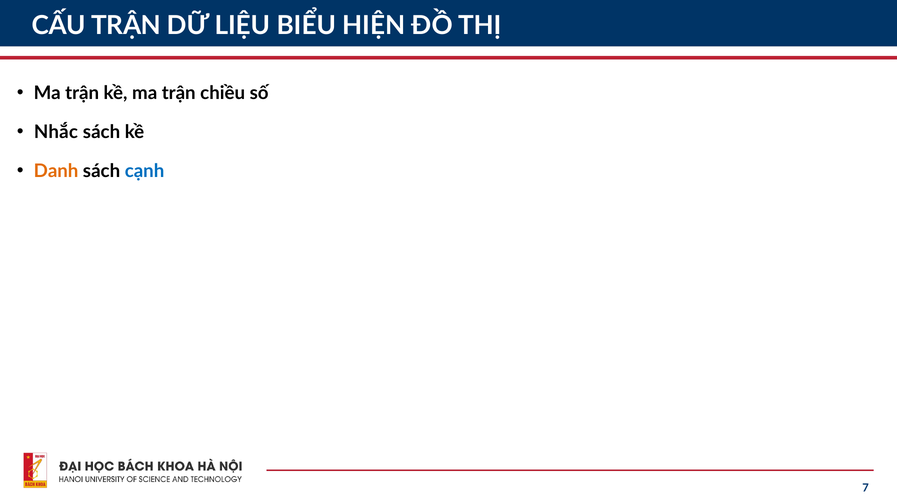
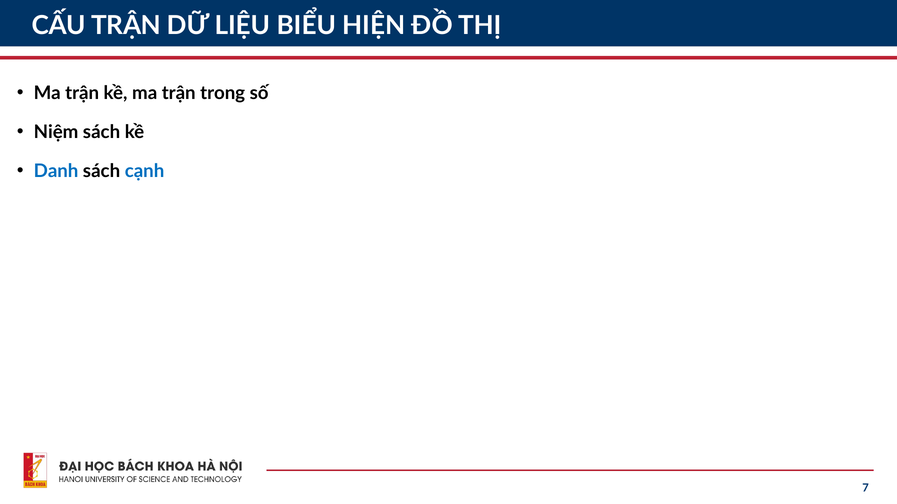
chiều: chiều -> trong
Nhắc: Nhắc -> Niệm
Danh colour: orange -> blue
